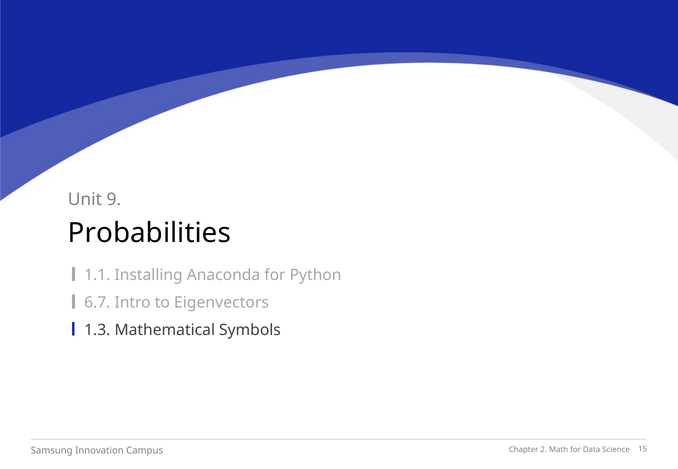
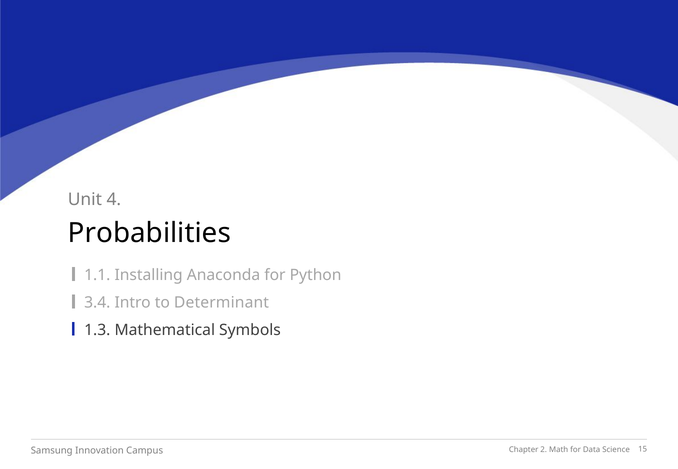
9: 9 -> 4
6.7: 6.7 -> 3.4
Eigenvectors: Eigenvectors -> Determinant
